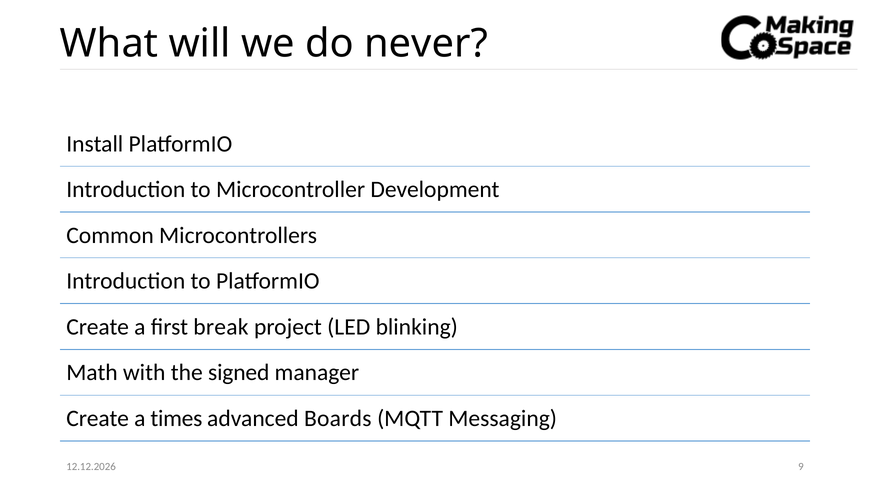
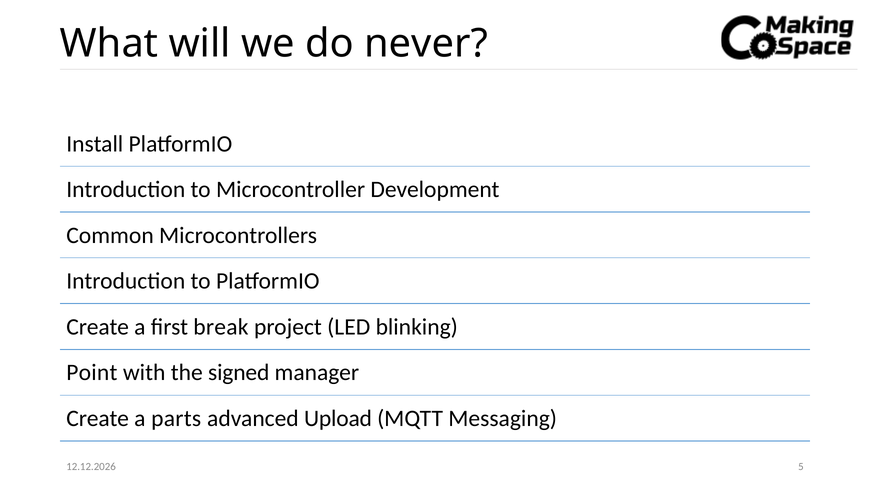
Math: Math -> Point
times: times -> parts
Boards: Boards -> Upload
9: 9 -> 5
